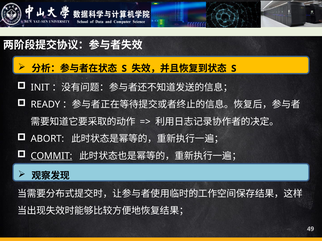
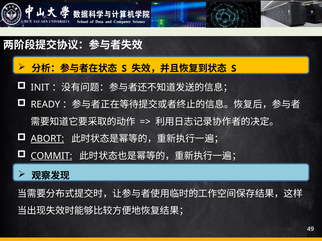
ABORT underline: none -> present
